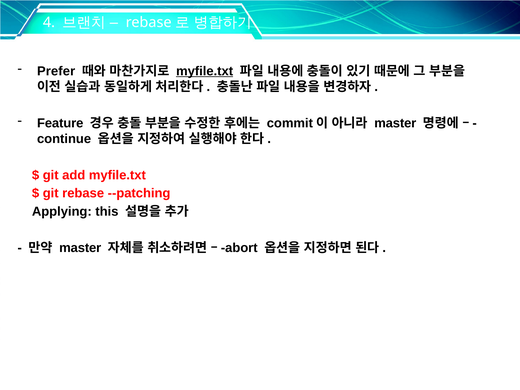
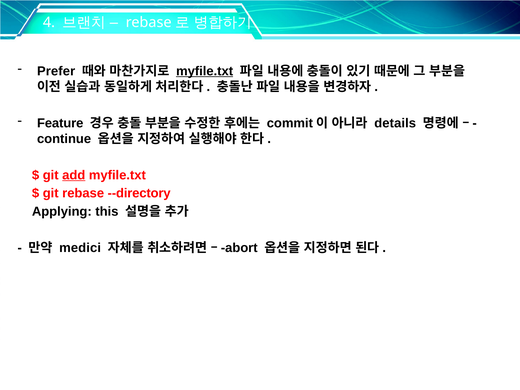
master at (395, 123): master -> details
add underline: none -> present
--patching: --patching -> --directory
master at (80, 248): master -> medici
